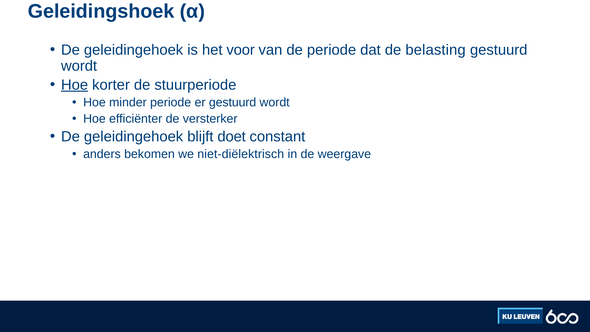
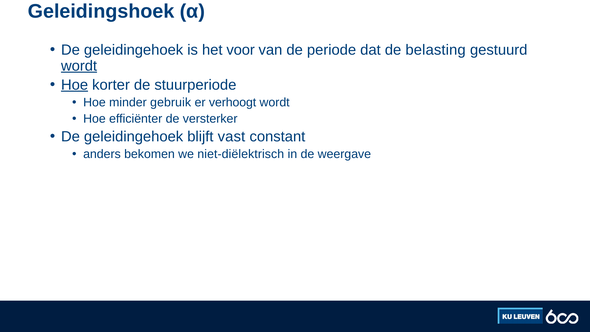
wordt at (79, 66) underline: none -> present
minder periode: periode -> gebruik
er gestuurd: gestuurd -> verhoogt
doet: doet -> vast
